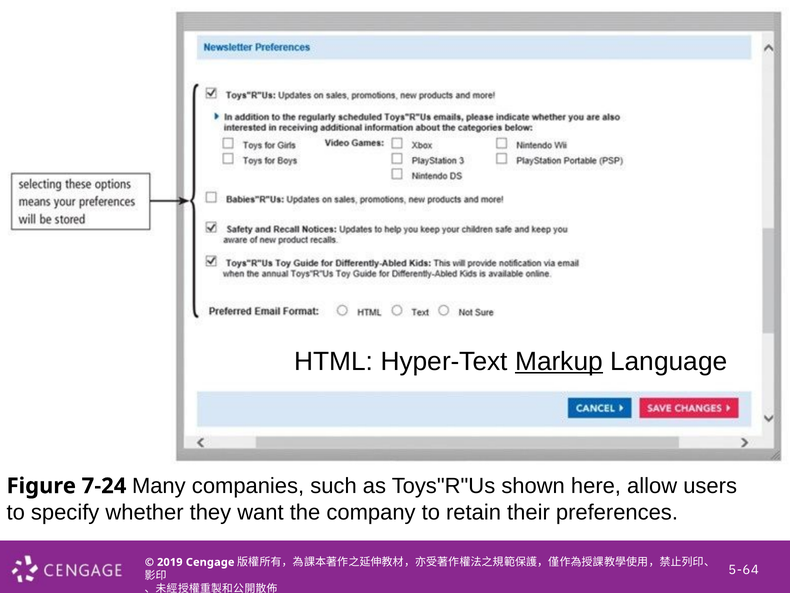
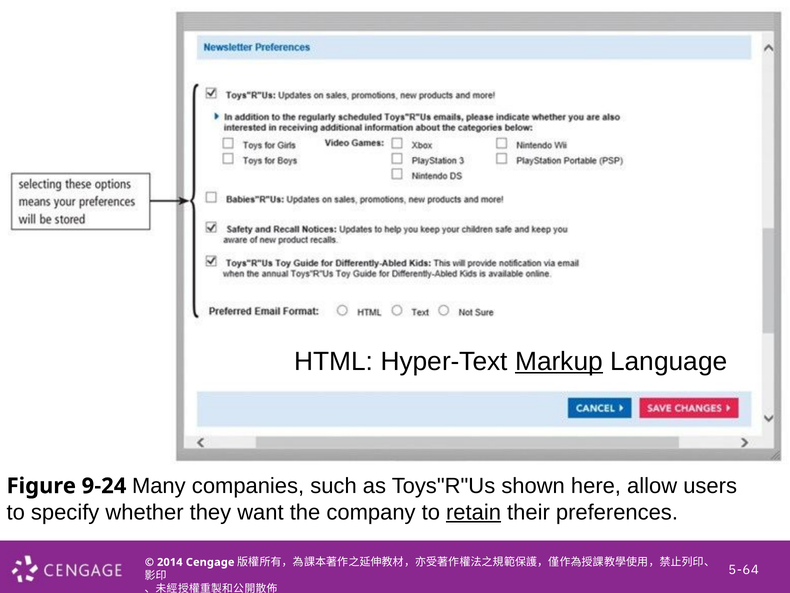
7-24: 7-24 -> 9-24
retain underline: none -> present
2019: 2019 -> 2014
